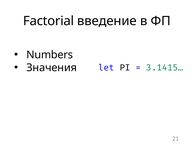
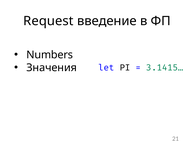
Factorial: Factorial -> Request
